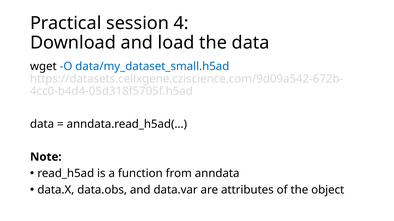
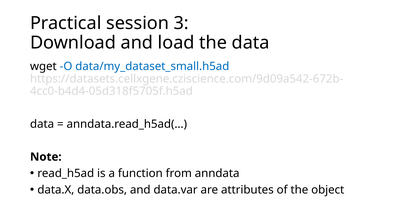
4: 4 -> 3
